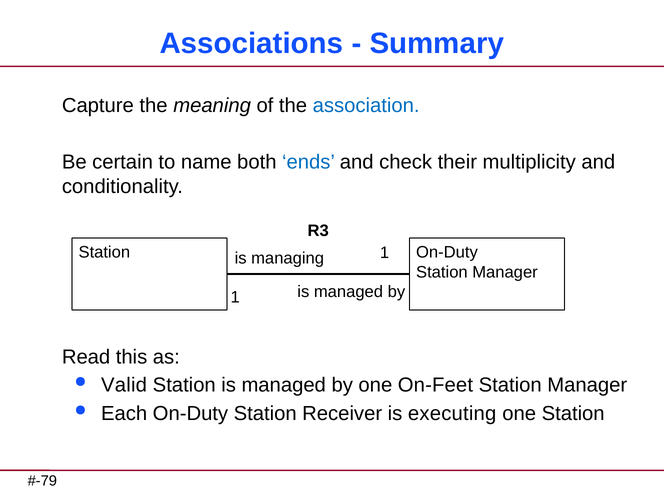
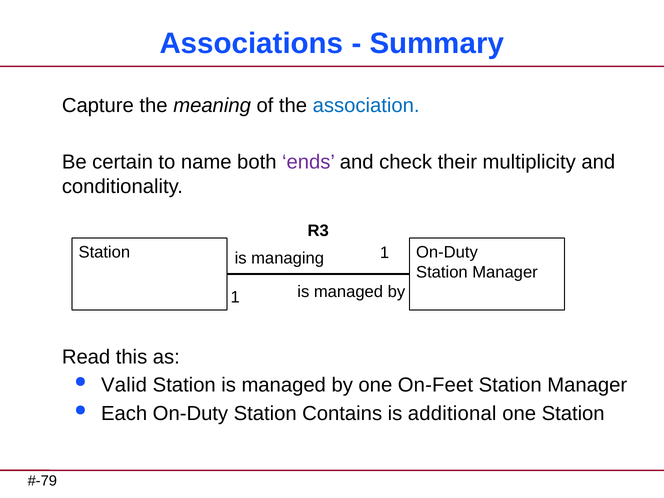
ends colour: blue -> purple
Receiver: Receiver -> Contains
executing: executing -> additional
